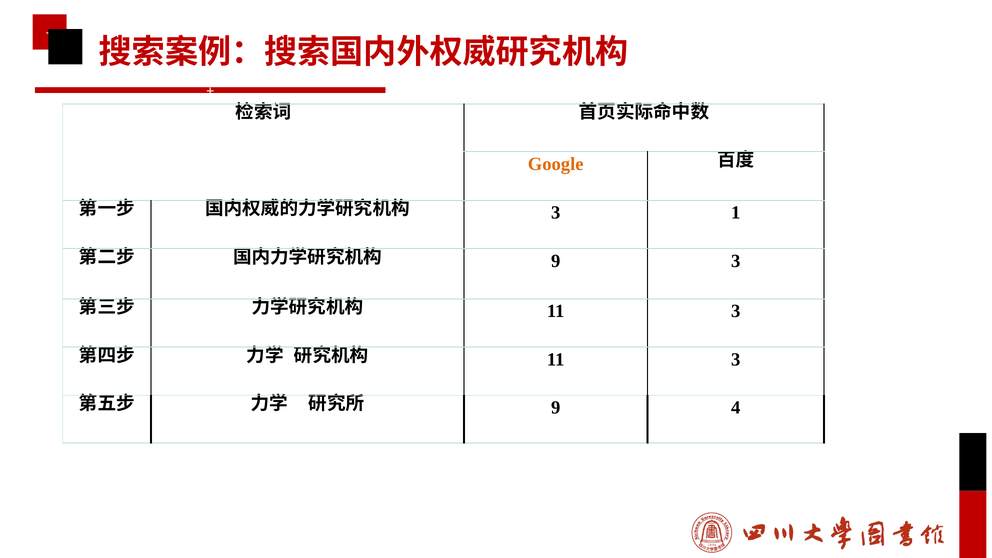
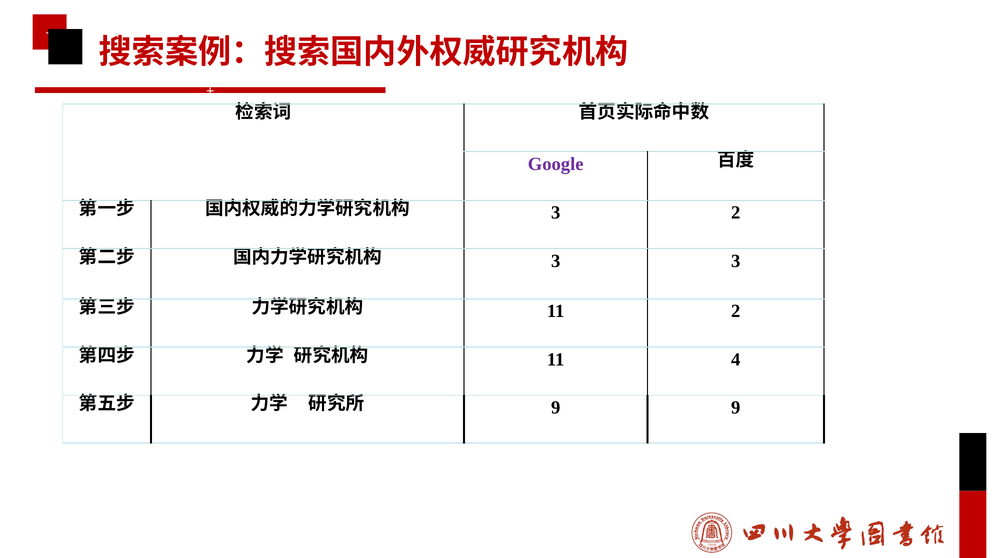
Google colour: orange -> purple
3 1: 1 -> 2
9 at (556, 261): 9 -> 3
3 at (736, 311): 3 -> 2
3 at (736, 360): 3 -> 4
9 4: 4 -> 9
